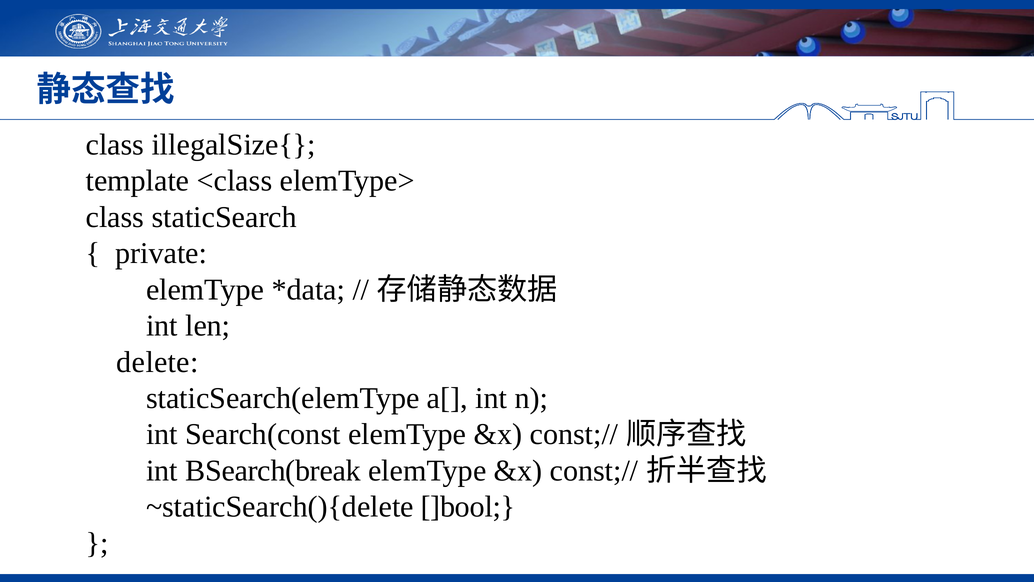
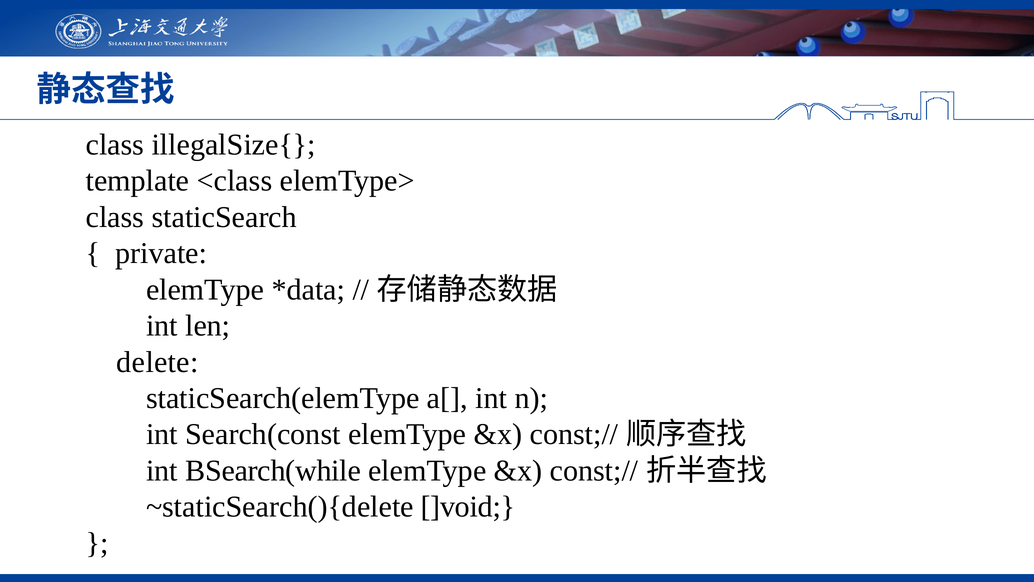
BSearch(break: BSearch(break -> BSearch(while
]bool: ]bool -> ]void
